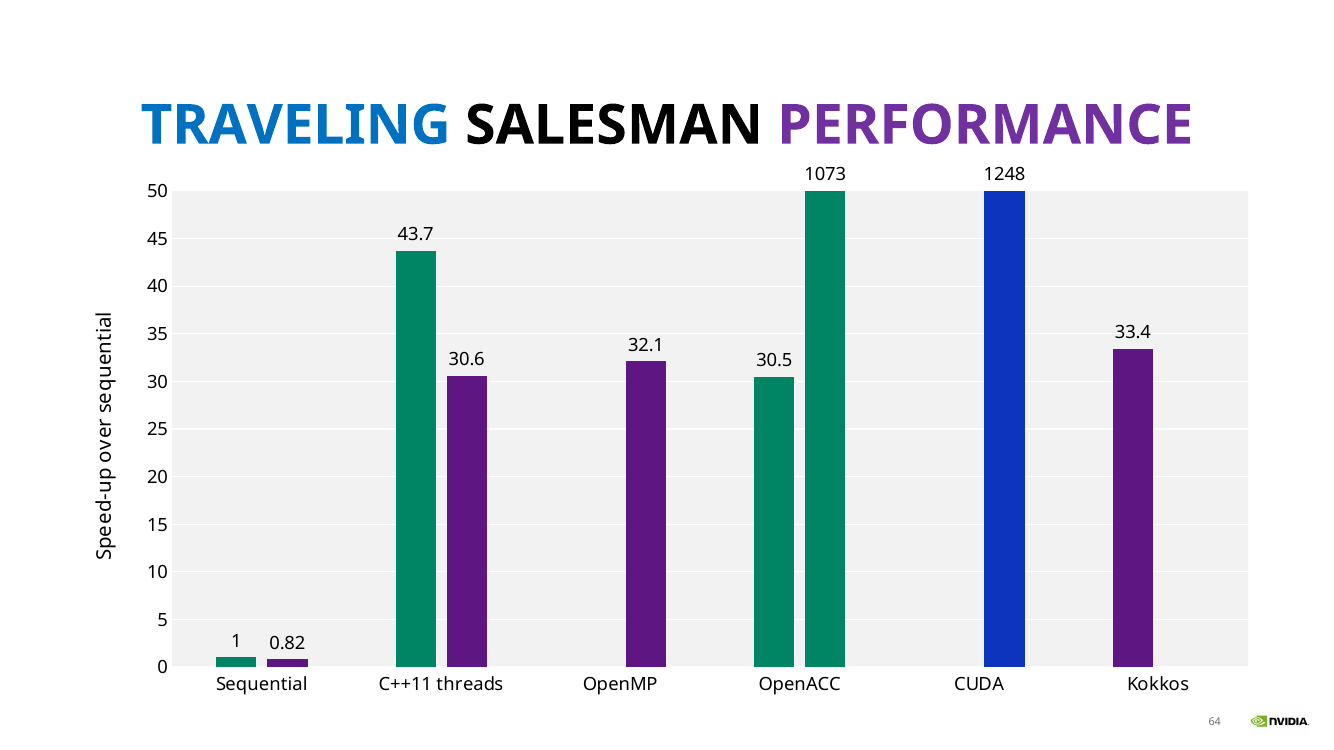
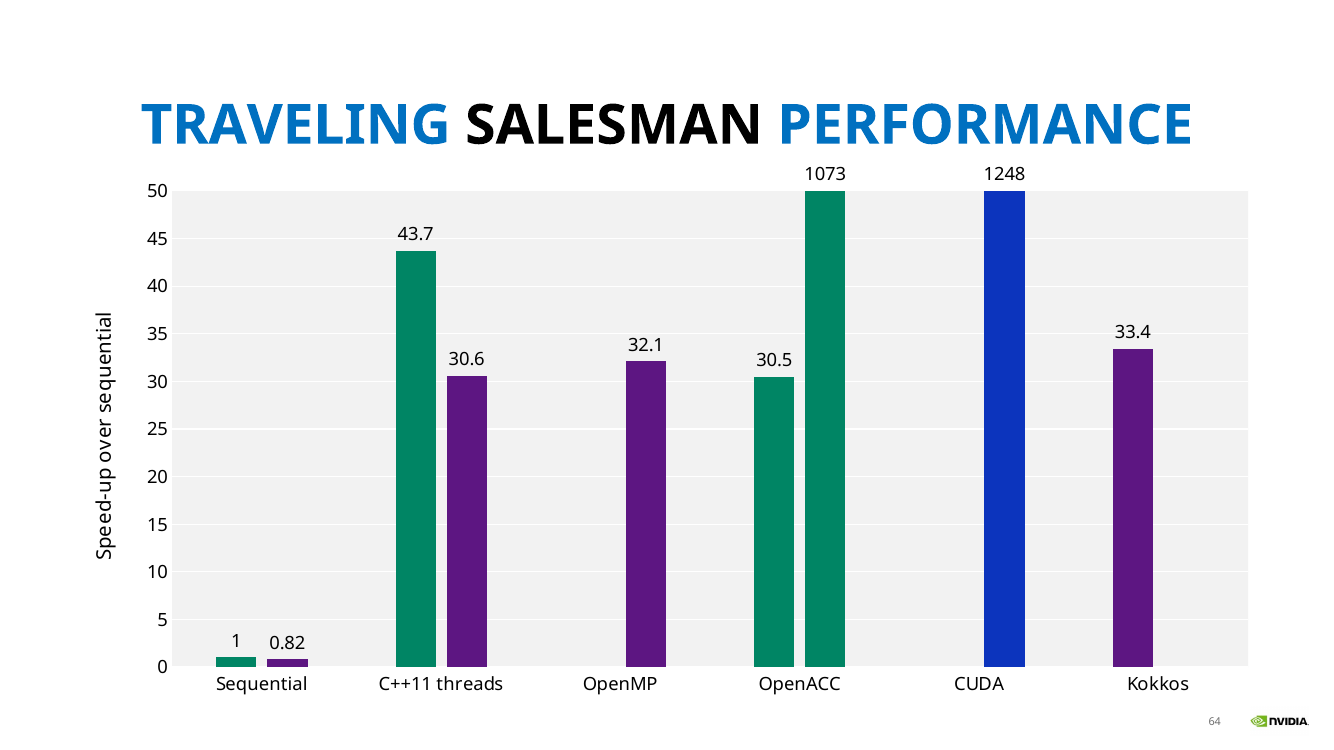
PERFORMANCE colour: purple -> blue
